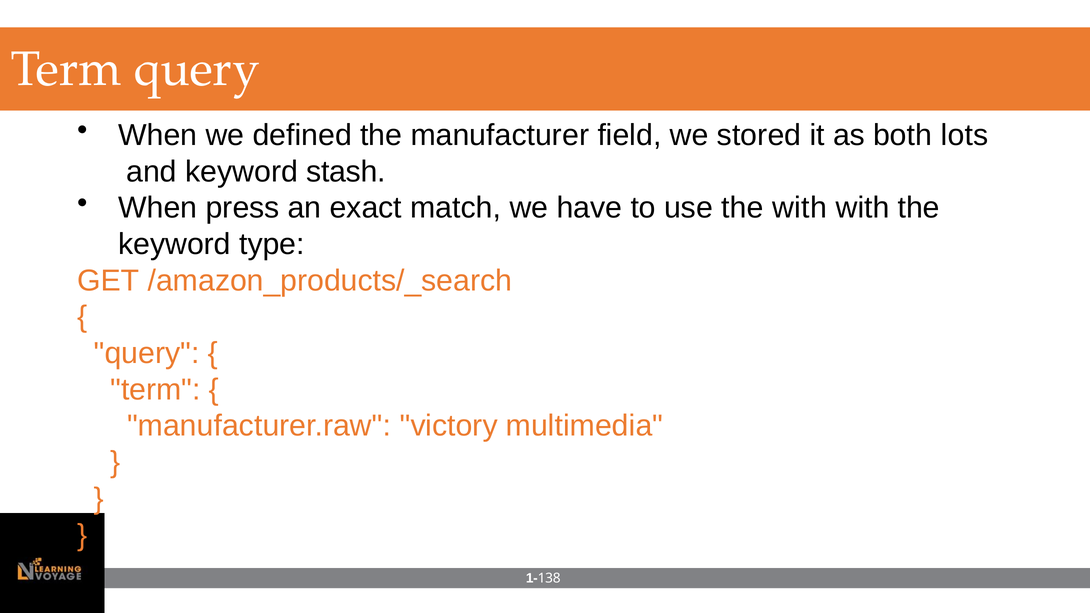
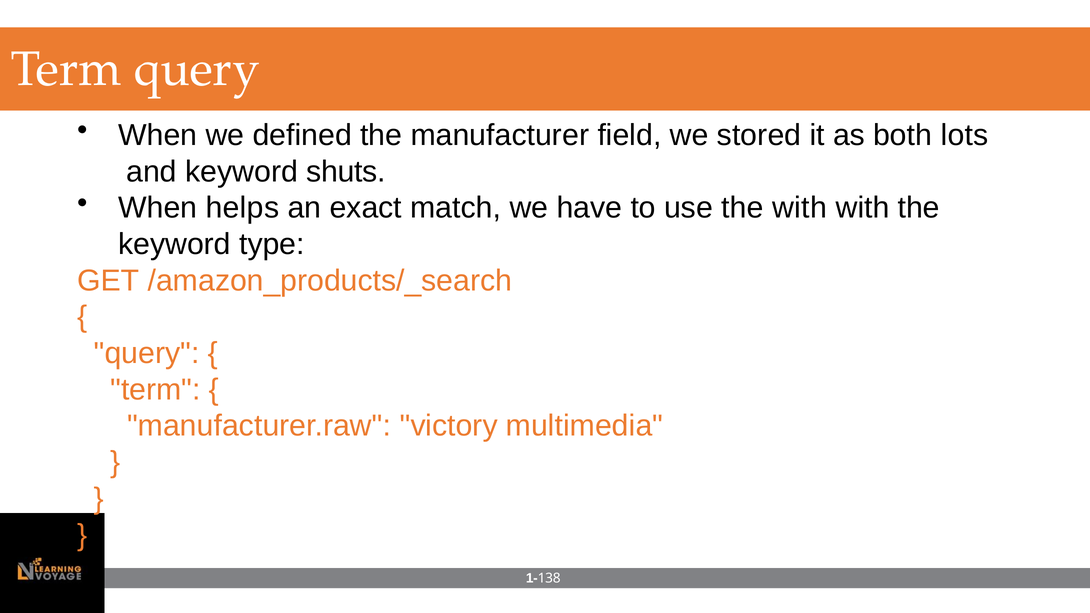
stash: stash -> shuts
press: press -> helps
